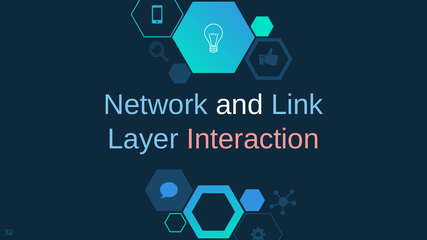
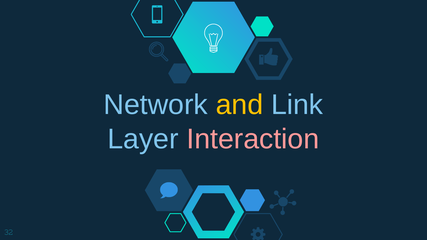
and colour: white -> yellow
